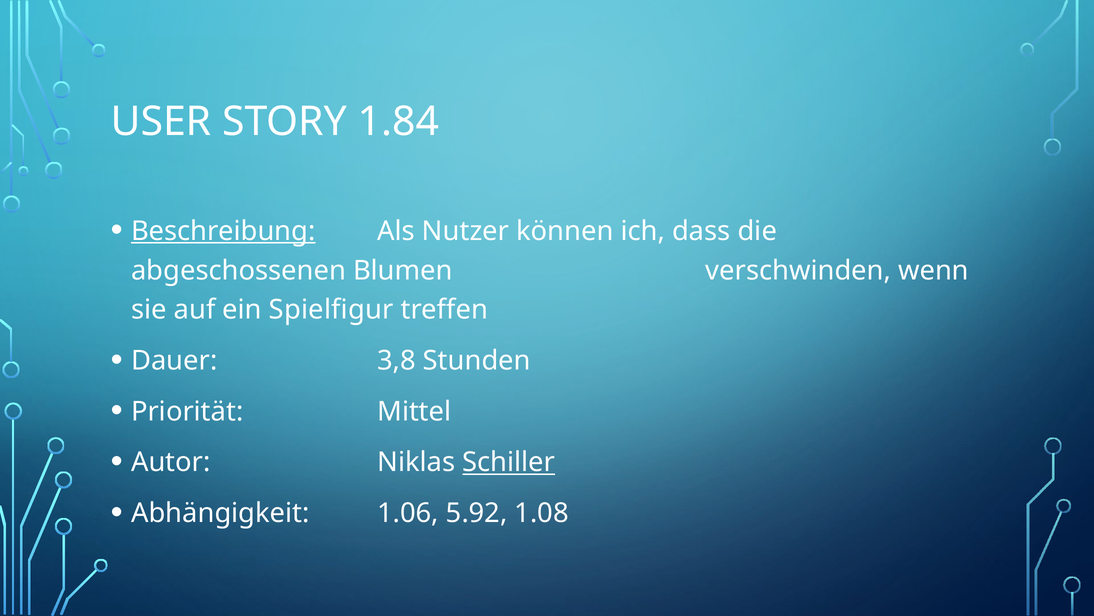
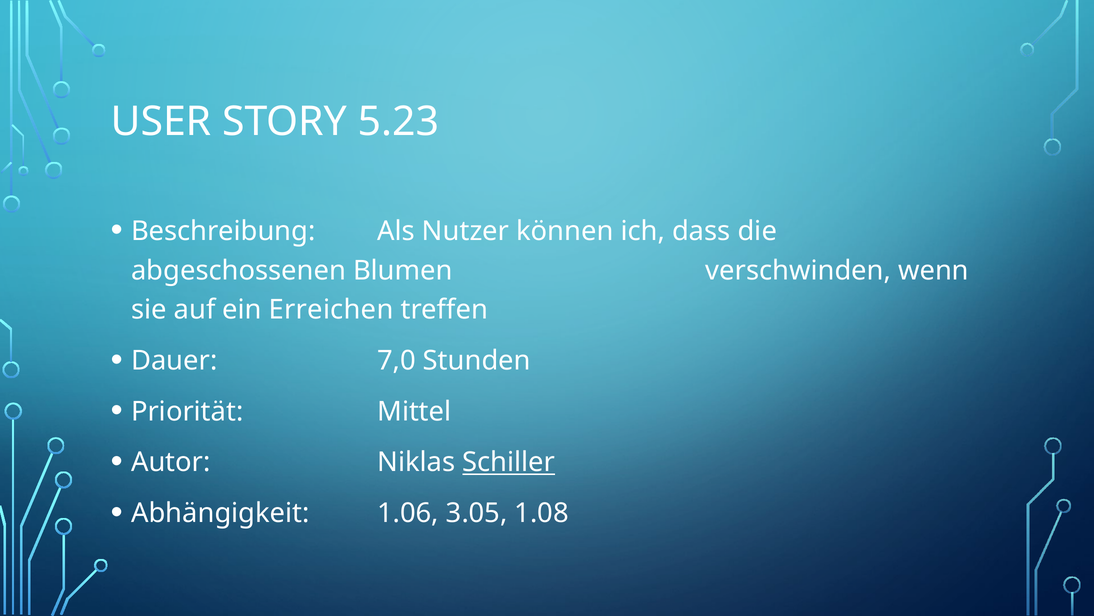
1.84: 1.84 -> 5.23
Beschreibung underline: present -> none
Spielfigur: Spielfigur -> Erreichen
3,8: 3,8 -> 7,0
5.92: 5.92 -> 3.05
